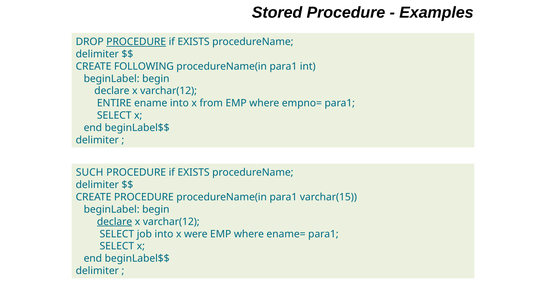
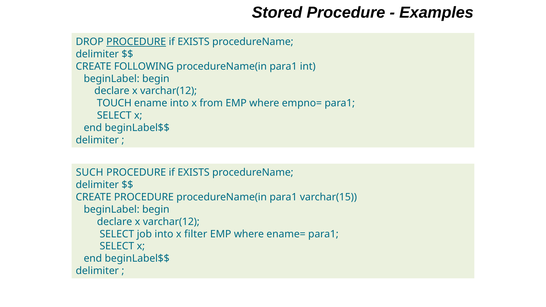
ENTIRE: ENTIRE -> TOUCH
declare at (115, 222) underline: present -> none
were: were -> filter
